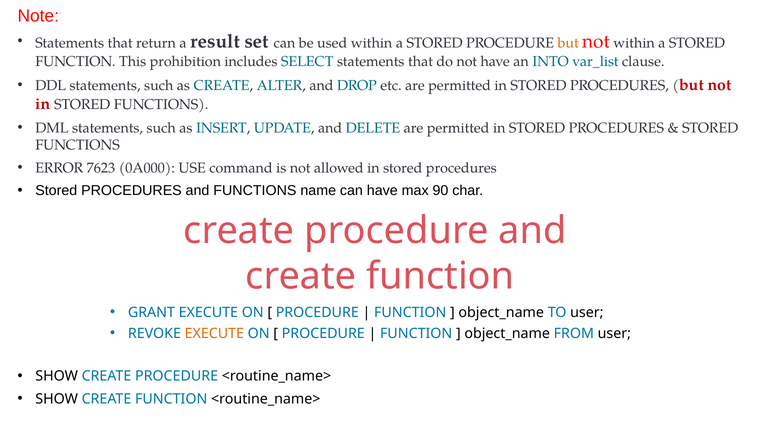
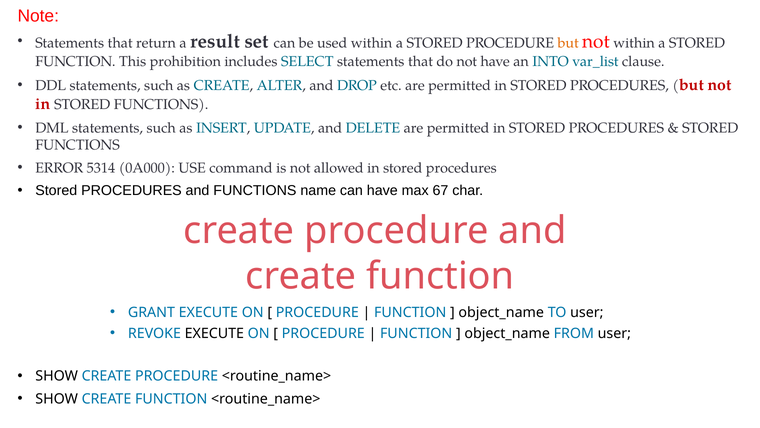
7623: 7623 -> 5314
90: 90 -> 67
EXECUTE at (214, 333) colour: orange -> black
